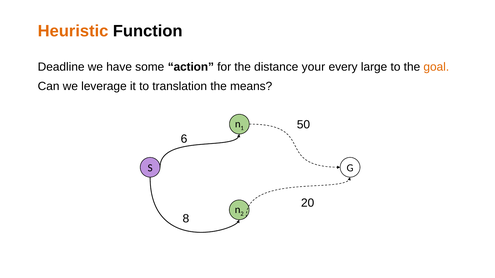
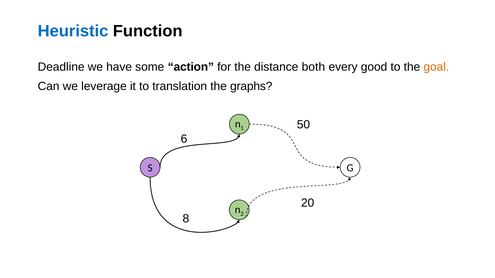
Heuristic colour: orange -> blue
your: your -> both
large: large -> good
means: means -> graphs
